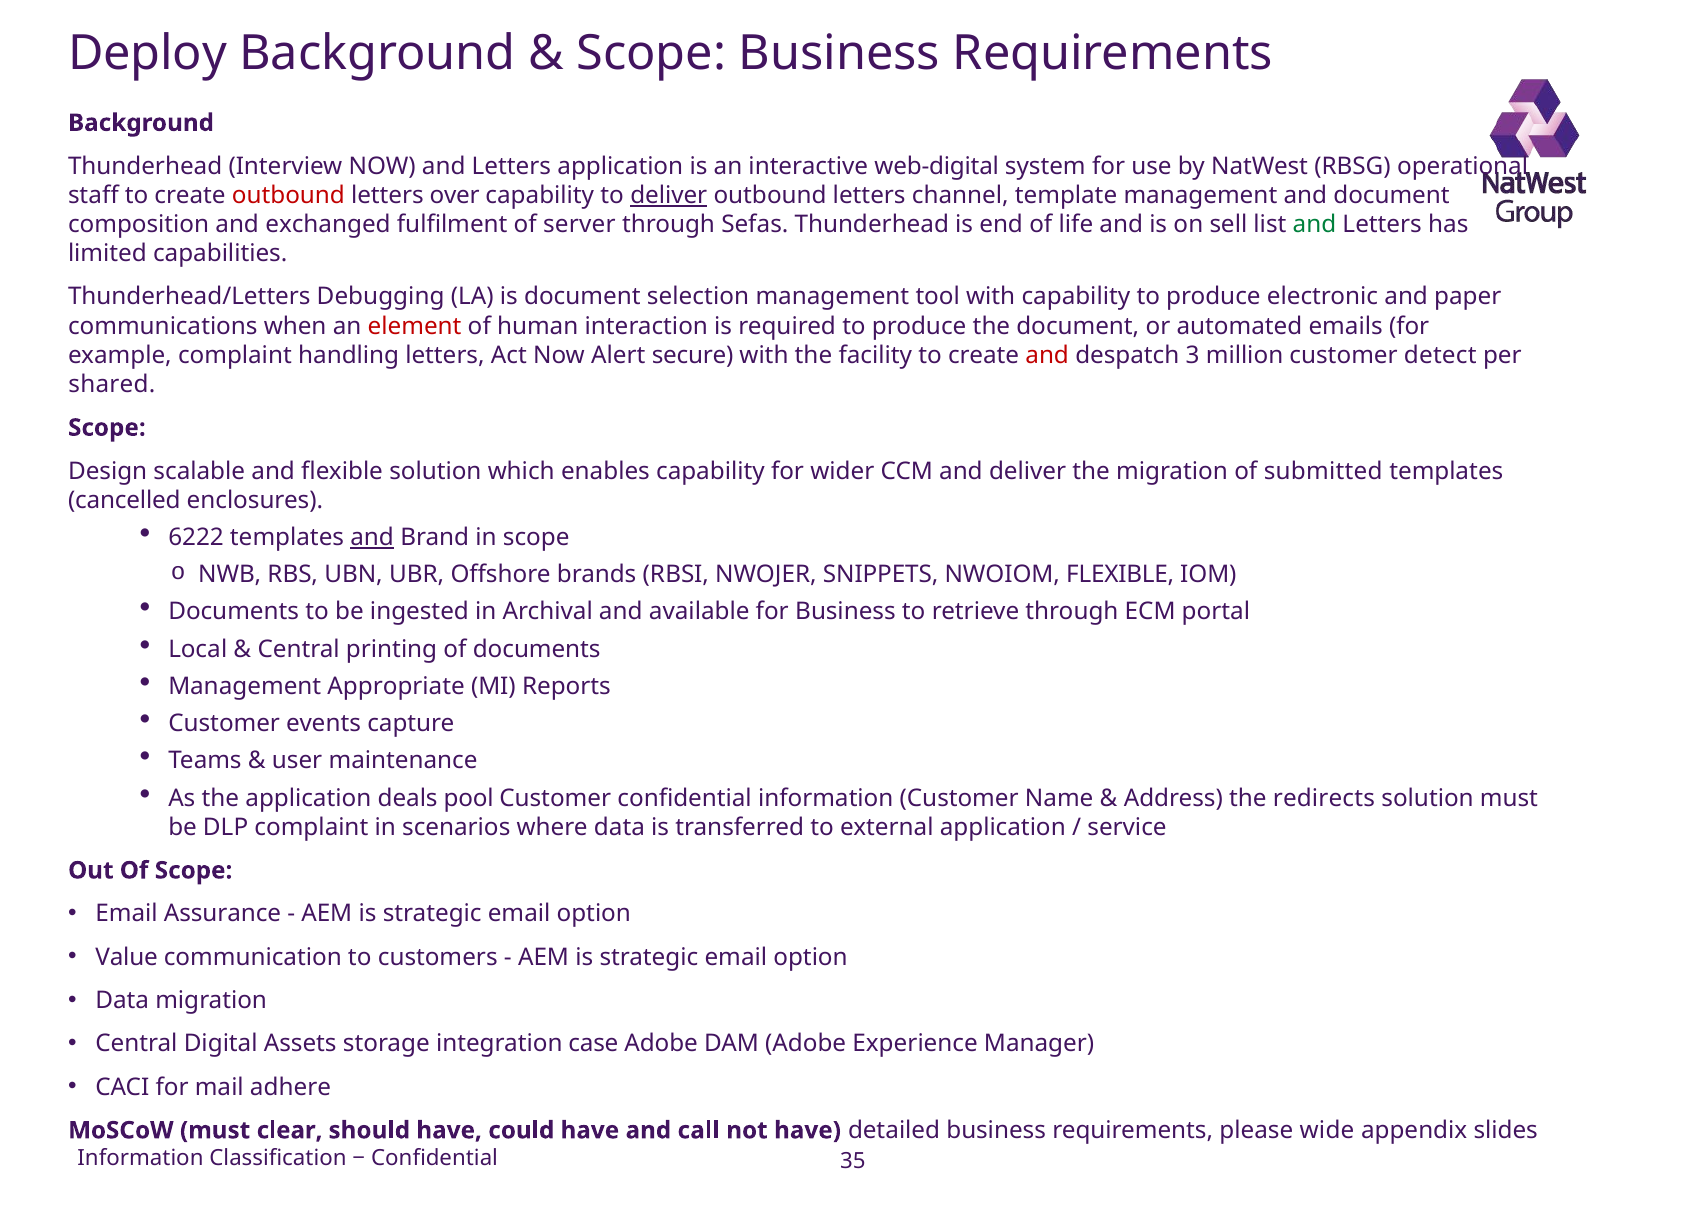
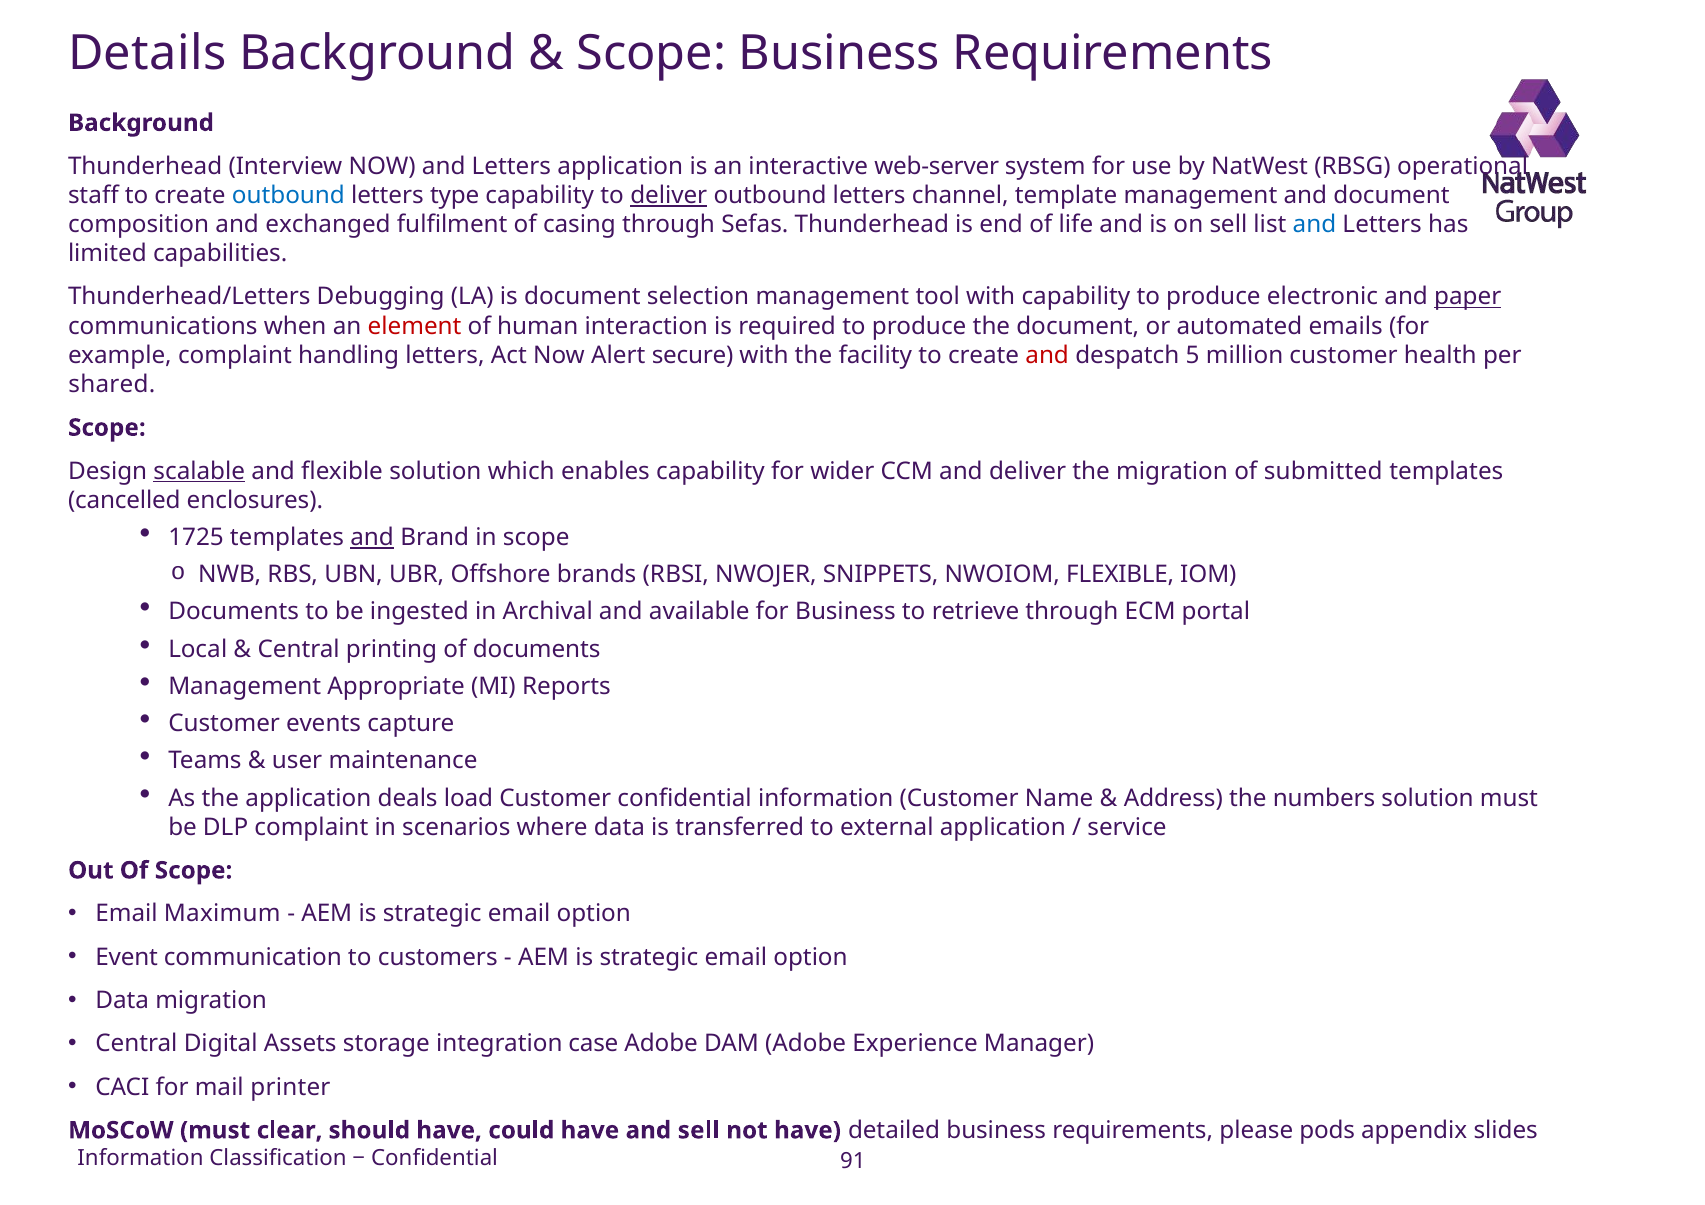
Deploy: Deploy -> Details
web-digital: web-digital -> web-server
outbound at (288, 195) colour: red -> blue
over: over -> type
server: server -> casing
and at (1315, 225) colour: green -> blue
paper underline: none -> present
3: 3 -> 5
detect: detect -> health
scalable underline: none -> present
6222: 6222 -> 1725
pool: pool -> load
redirects: redirects -> numbers
Assurance: Assurance -> Maximum
Value: Value -> Event
adhere: adhere -> printer
and call: call -> sell
wide: wide -> pods
35: 35 -> 91
